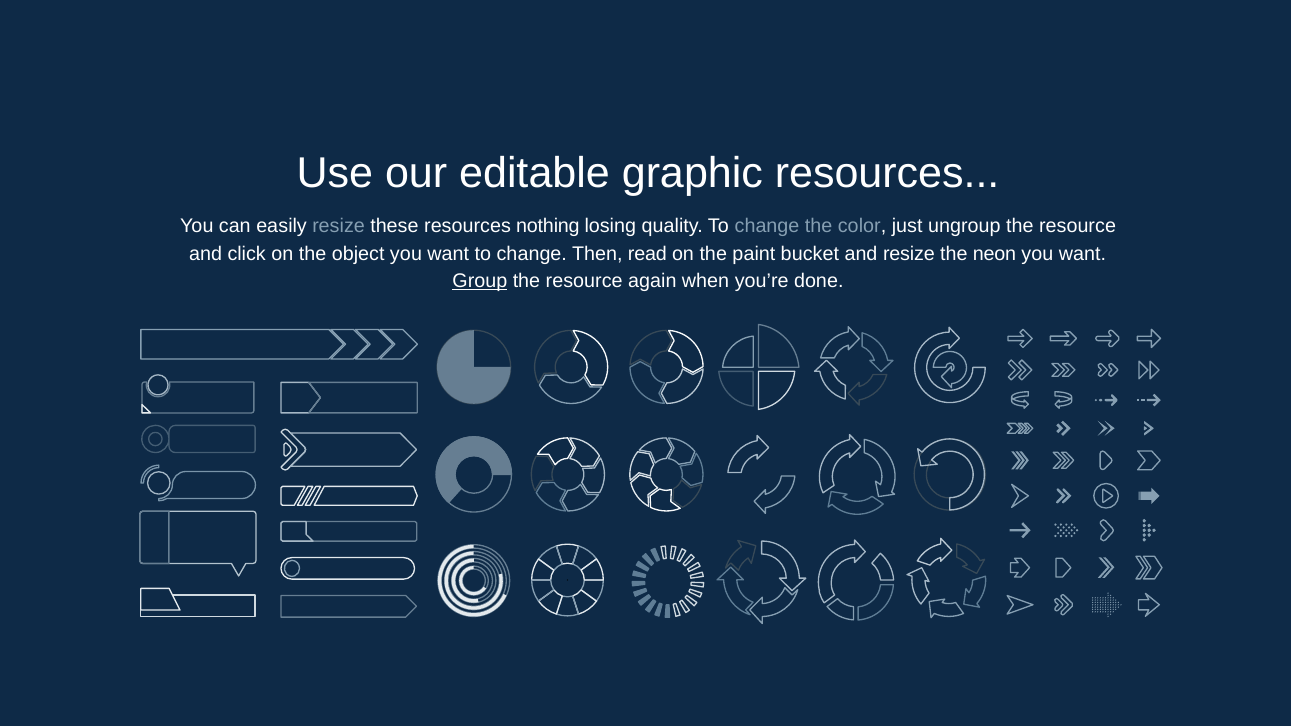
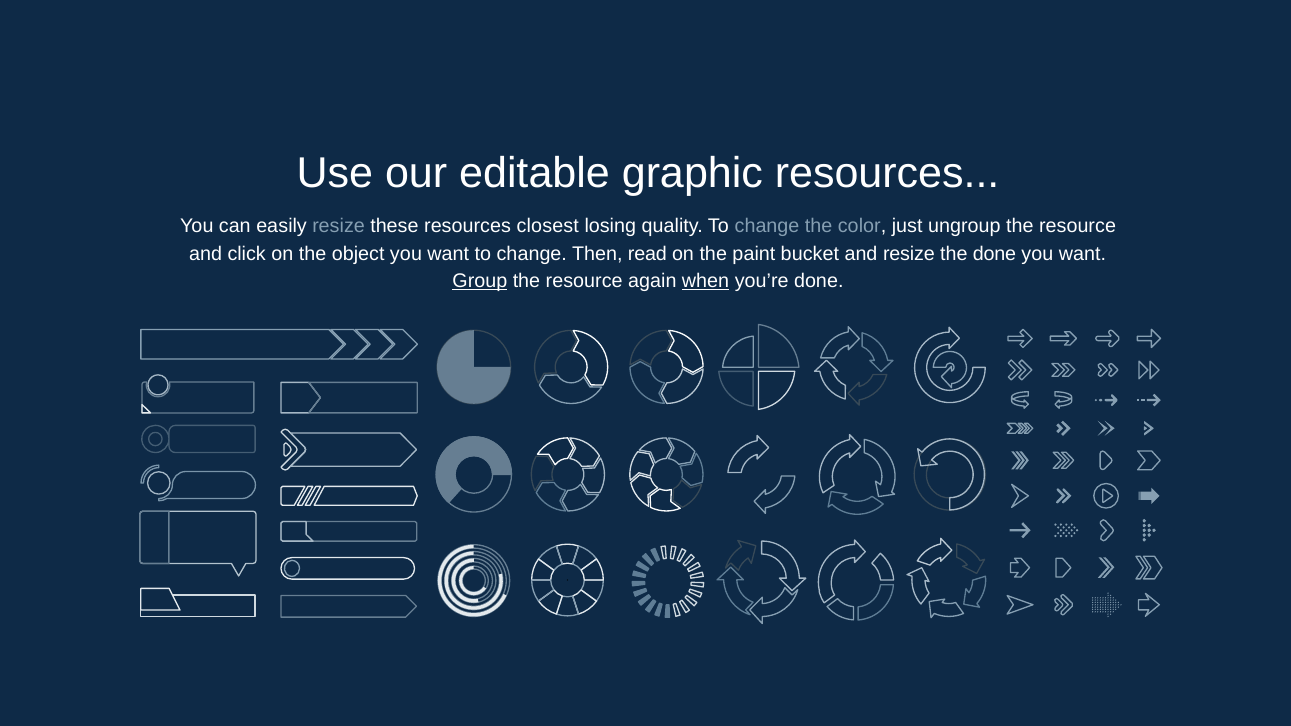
nothing: nothing -> closest
the neon: neon -> done
when underline: none -> present
